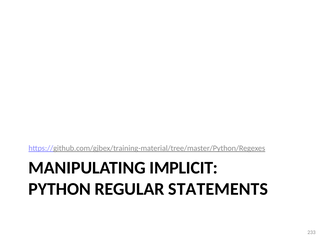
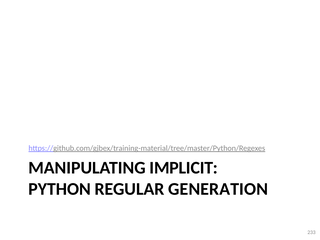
STATEMENTS: STATEMENTS -> GENERATION
